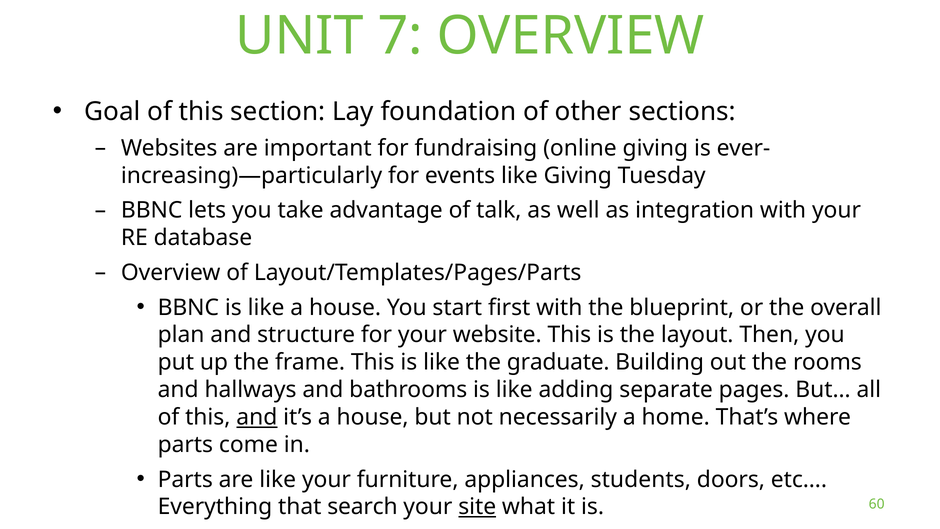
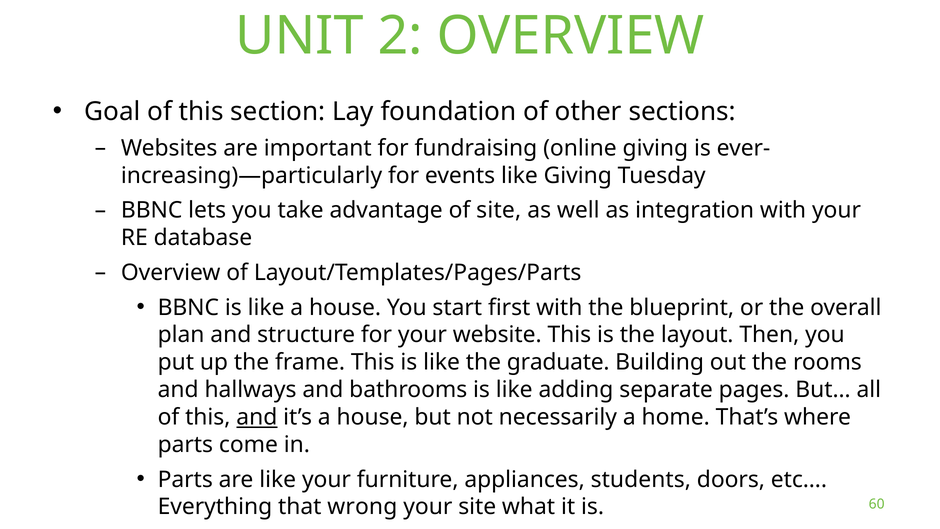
7: 7 -> 2
of talk: talk -> site
search: search -> wrong
site at (477, 507) underline: present -> none
